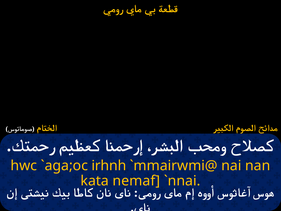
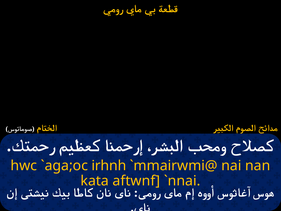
nemaf: nemaf -> aftwnf
